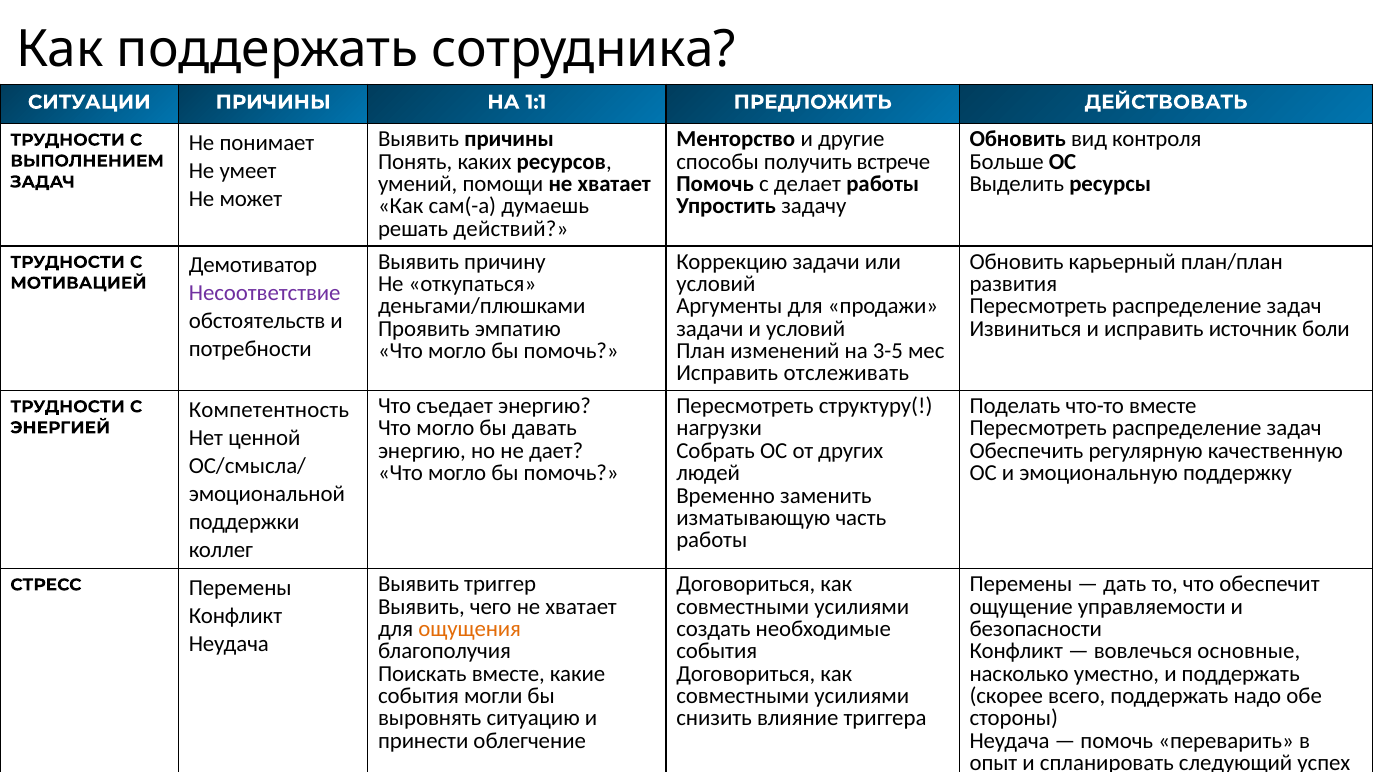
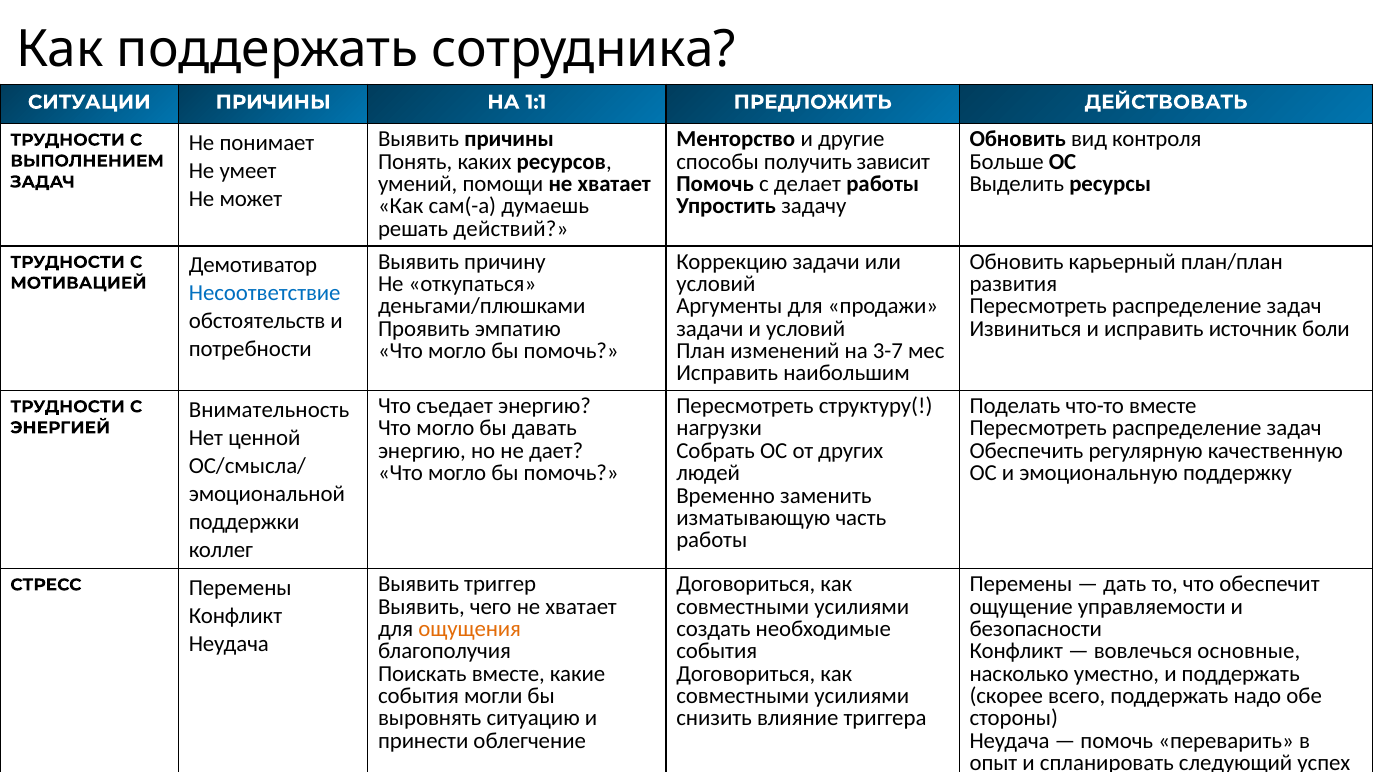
встрече: встрече -> зависит
Несоответствие colour: purple -> blue
3-5: 3-5 -> 3-7
отслеживать: отслеживать -> наибольшим
Компетентность: Компетентность -> Внимательность
